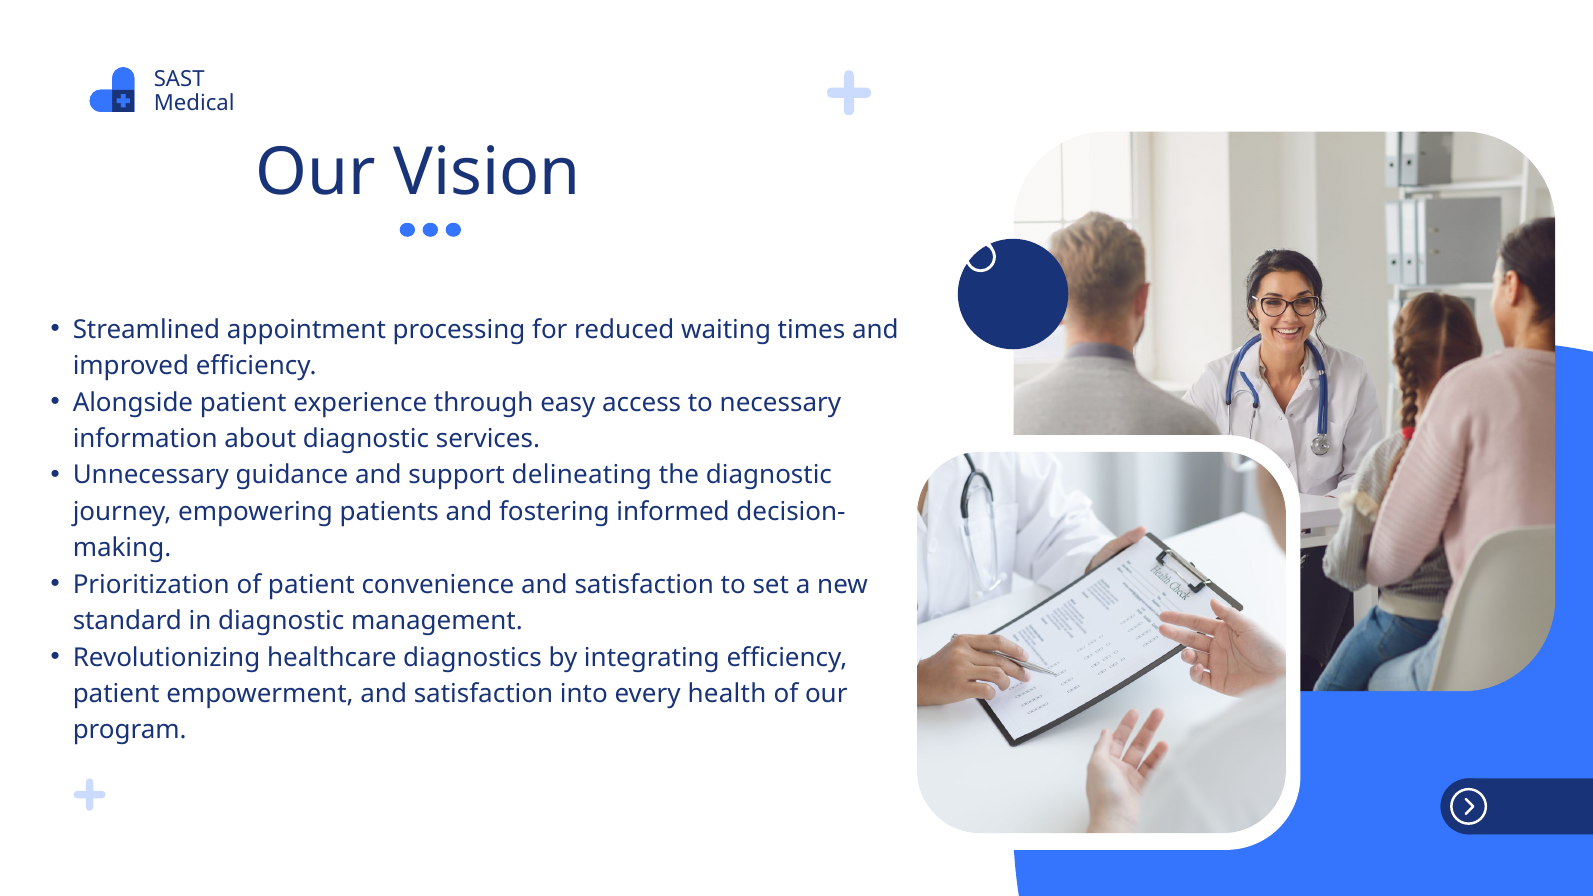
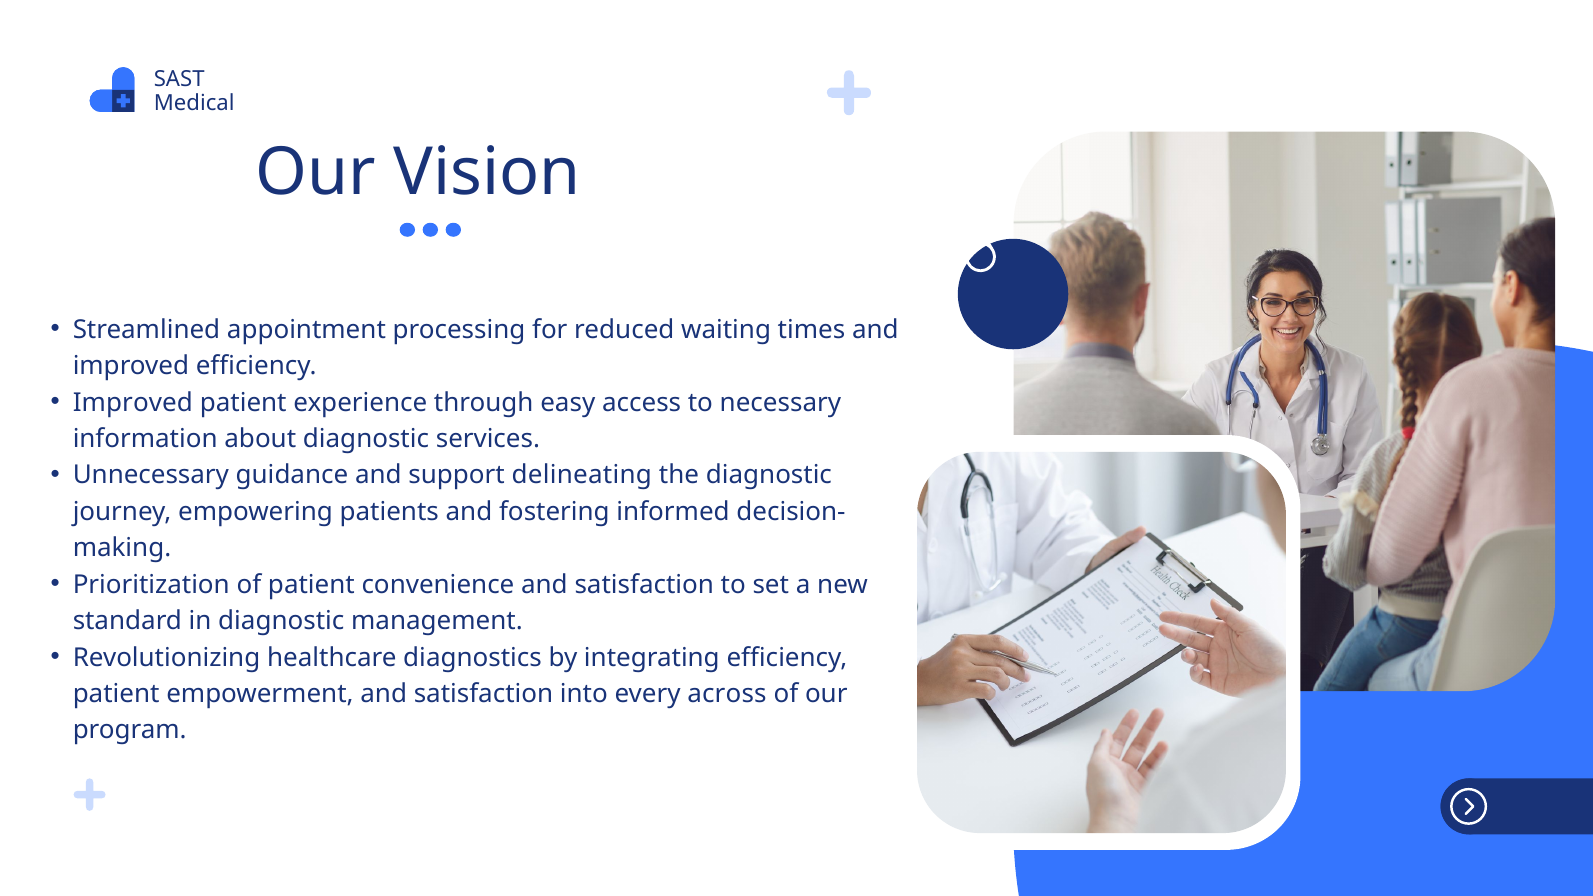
Alongside at (133, 402): Alongside -> Improved
health: health -> across
